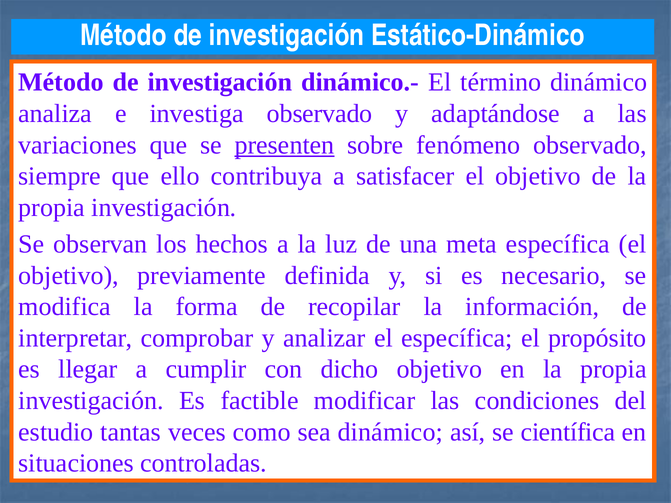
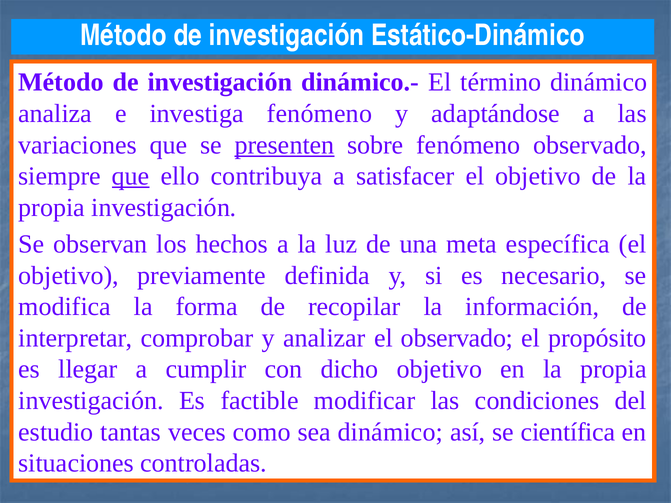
investiga observado: observado -> fenómeno
que at (131, 176) underline: none -> present
el específica: específica -> observado
